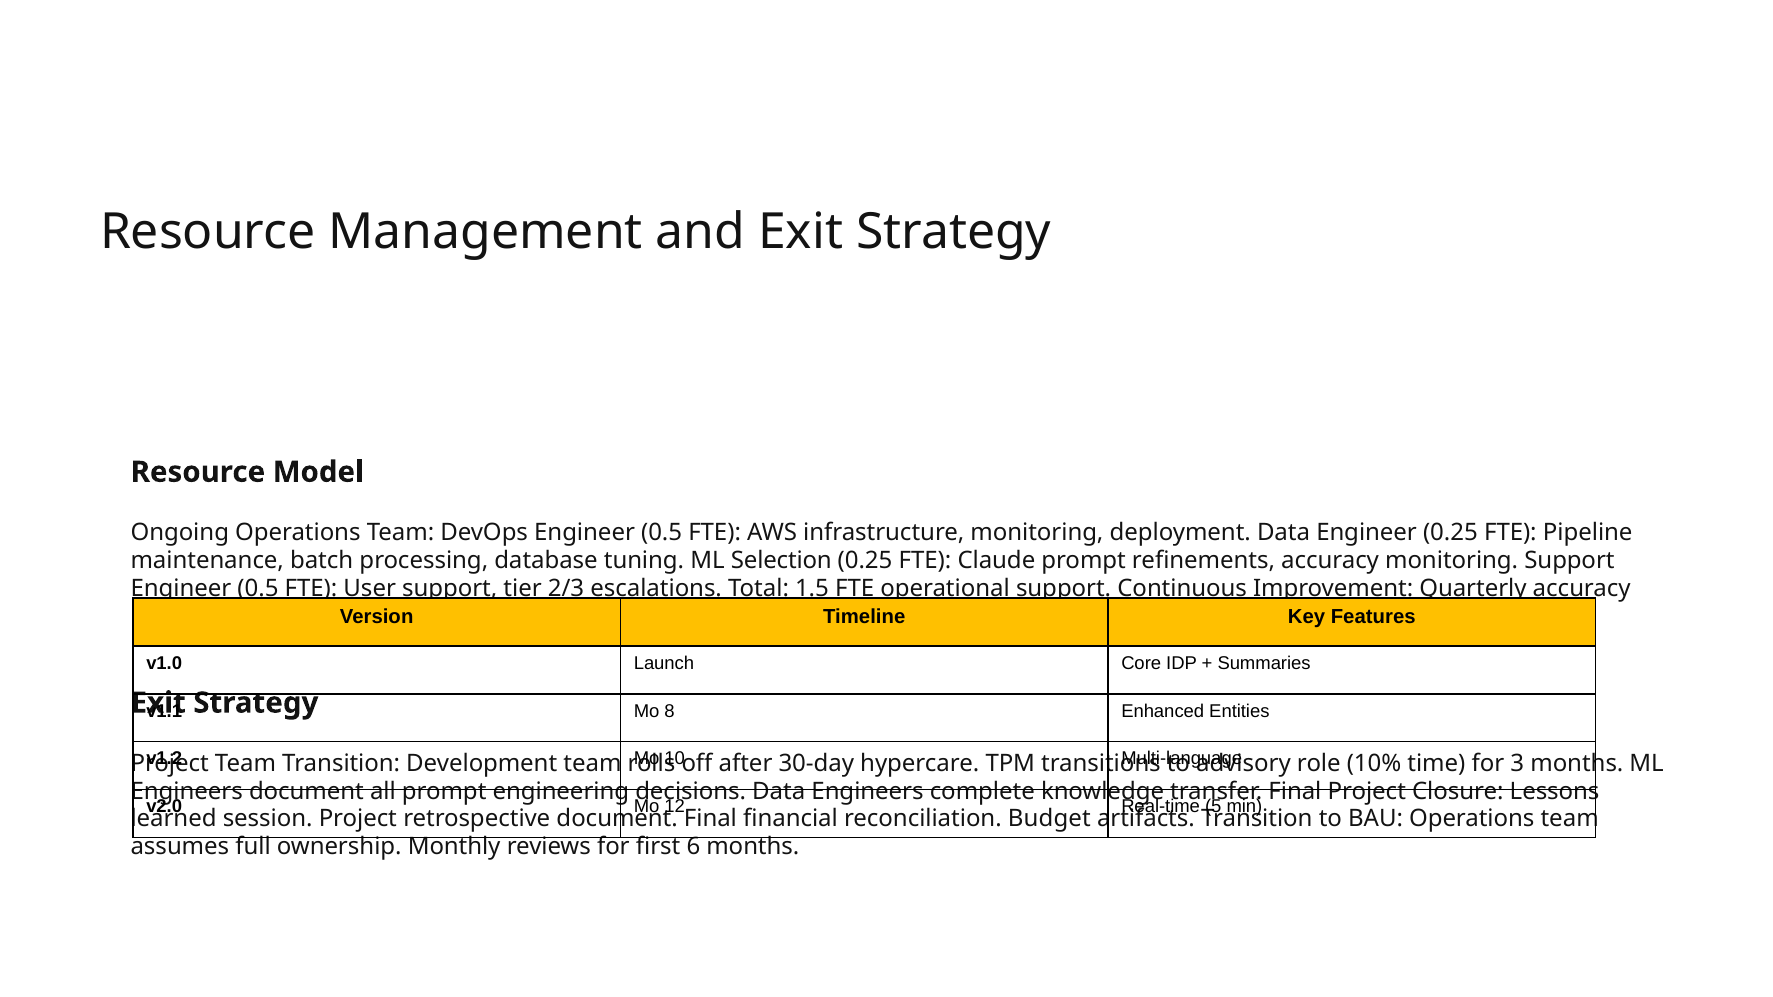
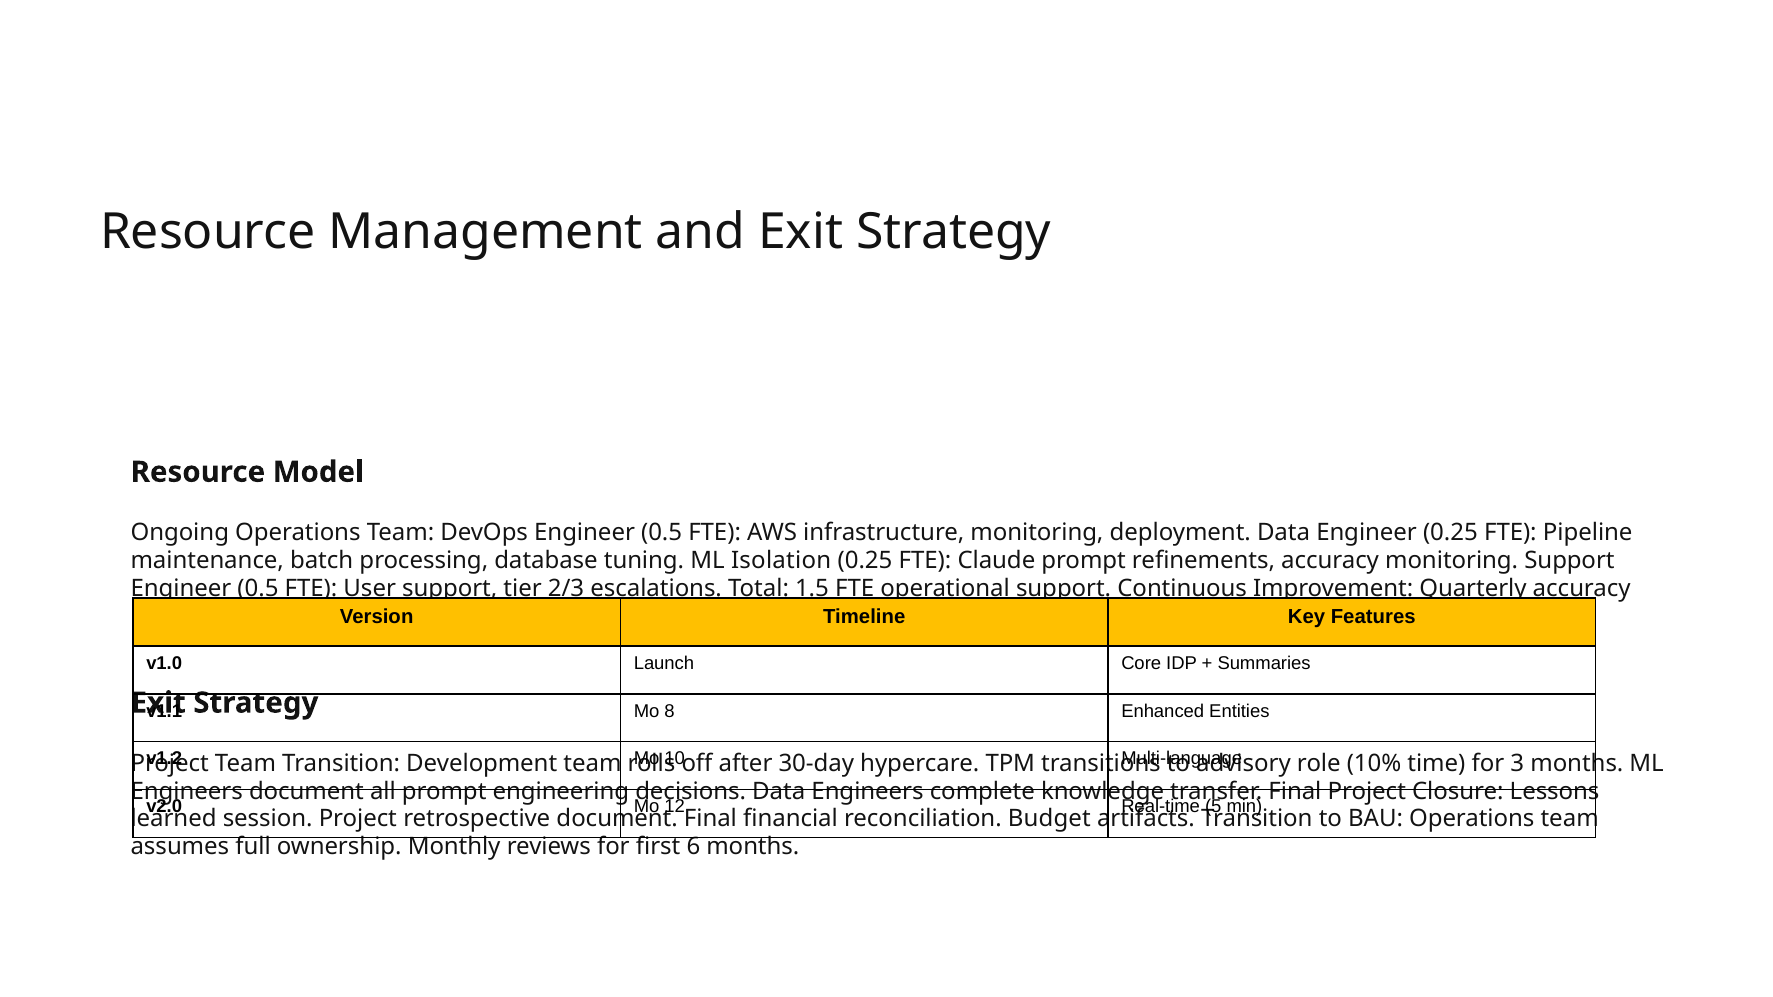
Selection: Selection -> Isolation
